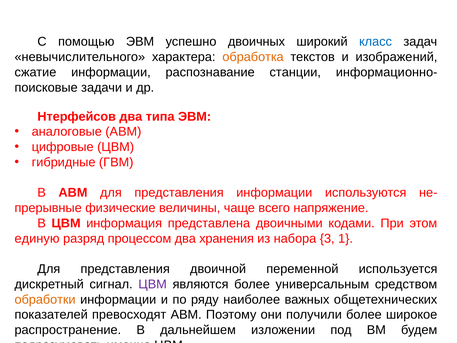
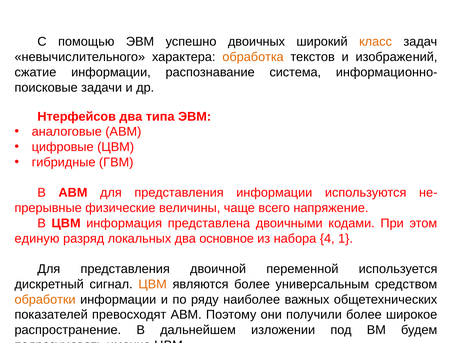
класс colour: blue -> orange
станции: станции -> система
процессом: процессом -> локальных
хранения: хранения -> основное
3: 3 -> 4
ЦВМ at (153, 284) colour: purple -> orange
